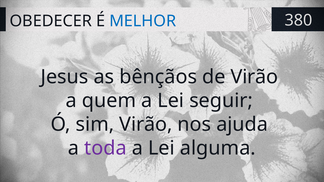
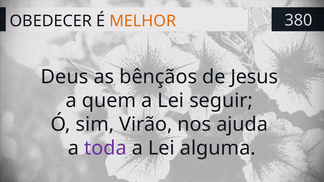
MELHOR colour: blue -> orange
Jesus: Jesus -> Deus
de Virão: Virão -> Jesus
